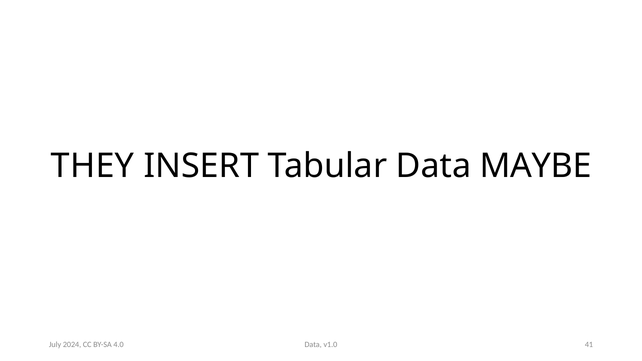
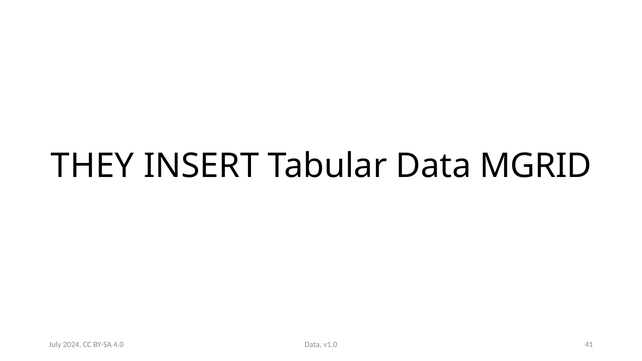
MAYBE: MAYBE -> MGRID
